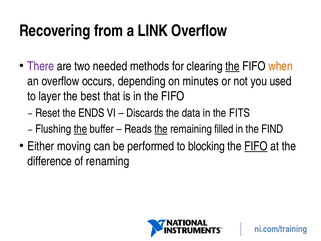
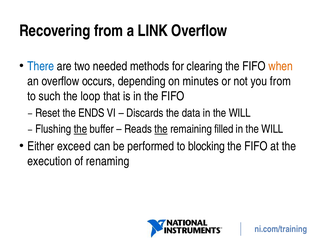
There colour: purple -> blue
the at (232, 66) underline: present -> none
you used: used -> from
layer: layer -> such
best: best -> loop
data in the FITS: FITS -> WILL
FIND at (272, 129): FIND -> WILL
moving: moving -> exceed
FIFO at (256, 146) underline: present -> none
difference: difference -> execution
